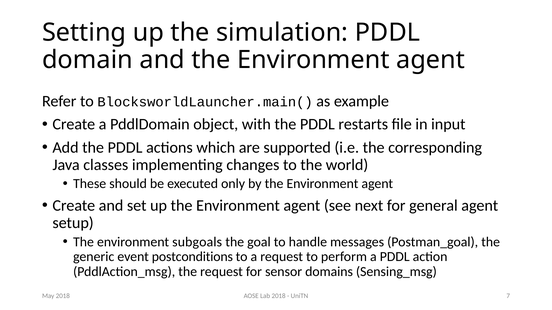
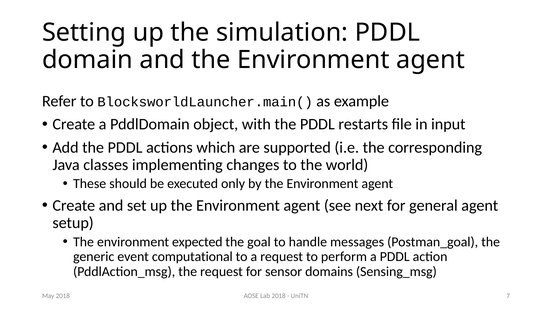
subgoals: subgoals -> expected
postconditions: postconditions -> computational
